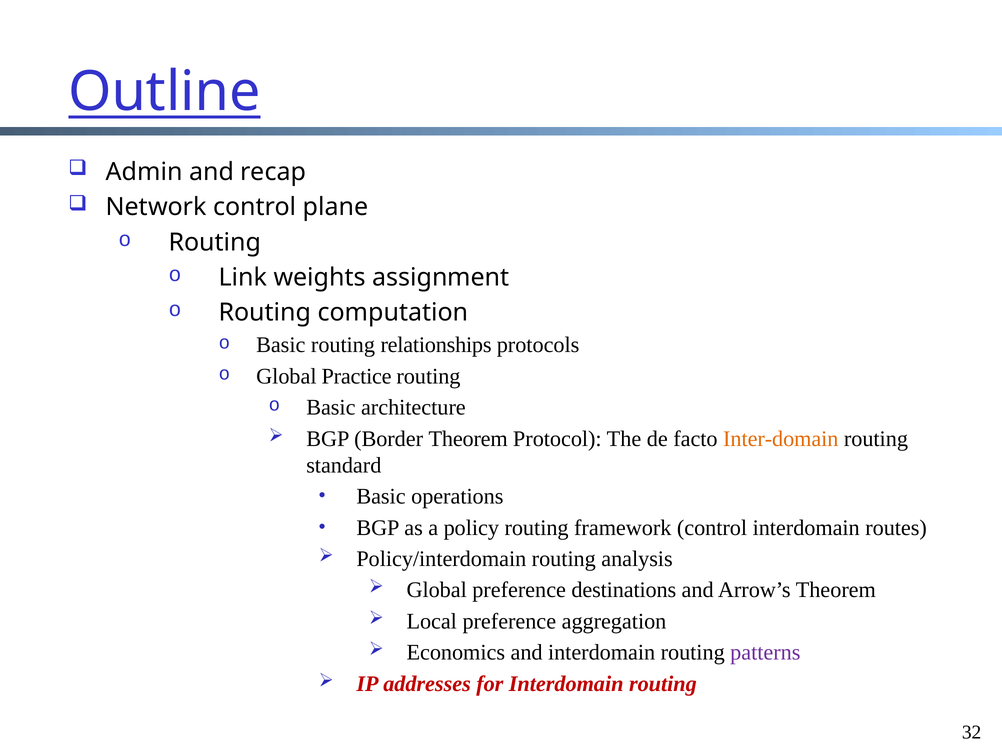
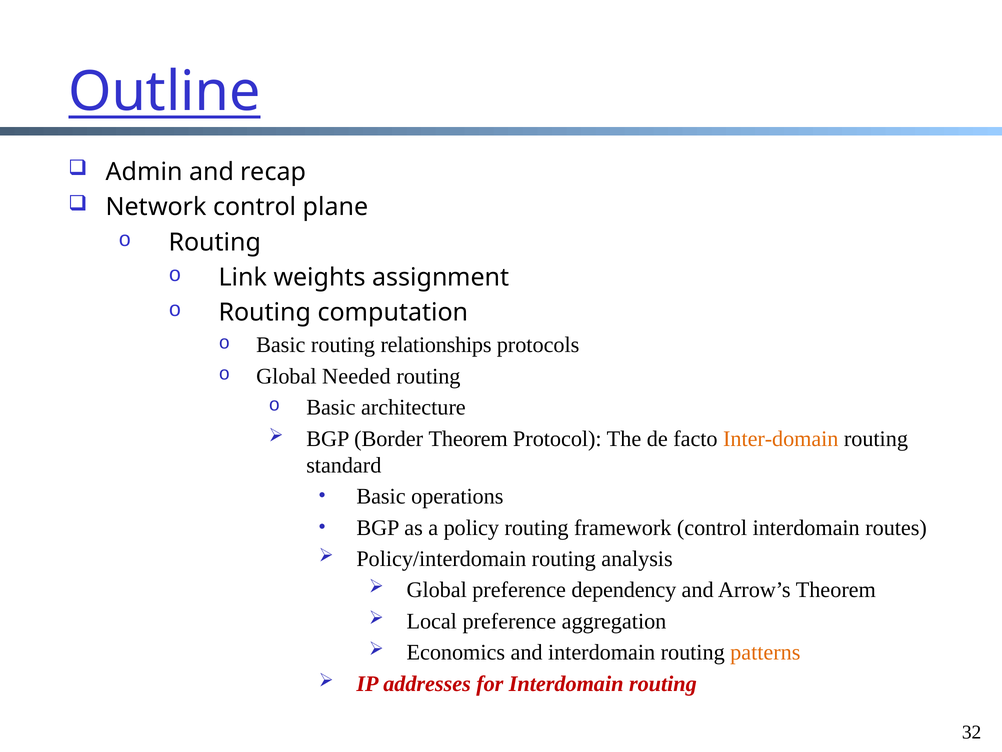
Practice: Practice -> Needed
destinations: destinations -> dependency
patterns colour: purple -> orange
